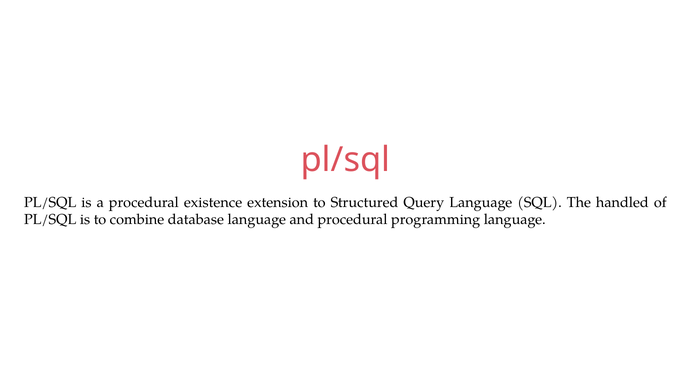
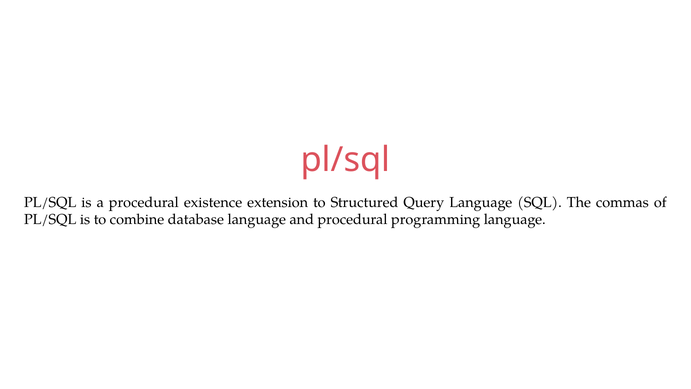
handled: handled -> commas
